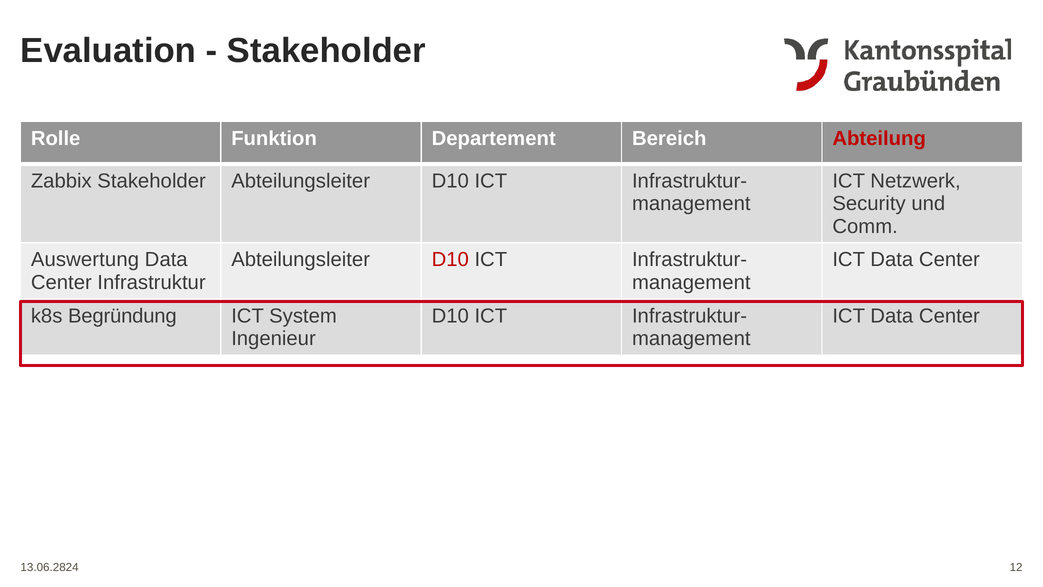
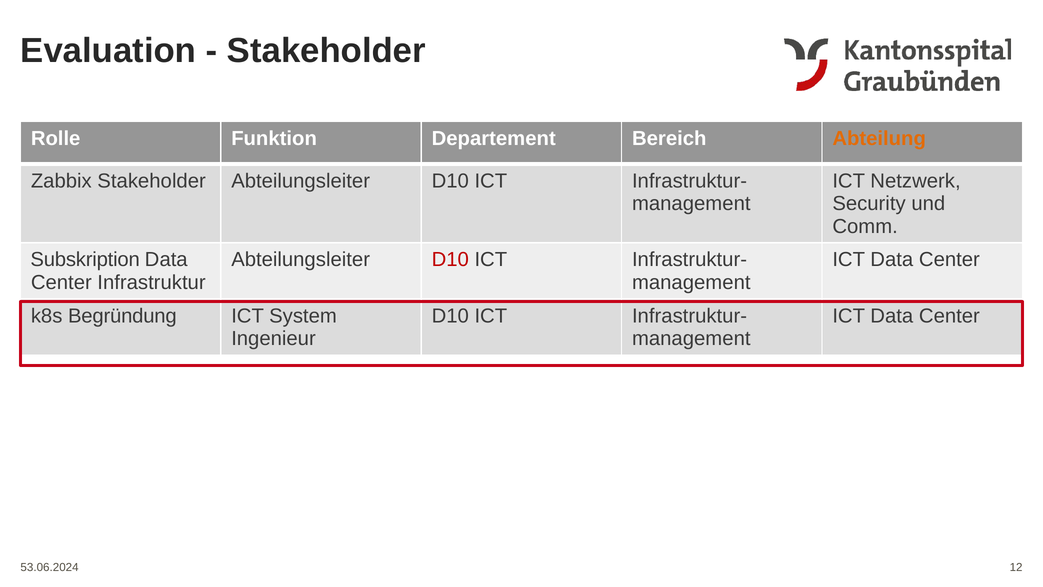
Abteilung colour: red -> orange
Auswertung: Auswertung -> Subskription
13.06.2824: 13.06.2824 -> 53.06.2024
